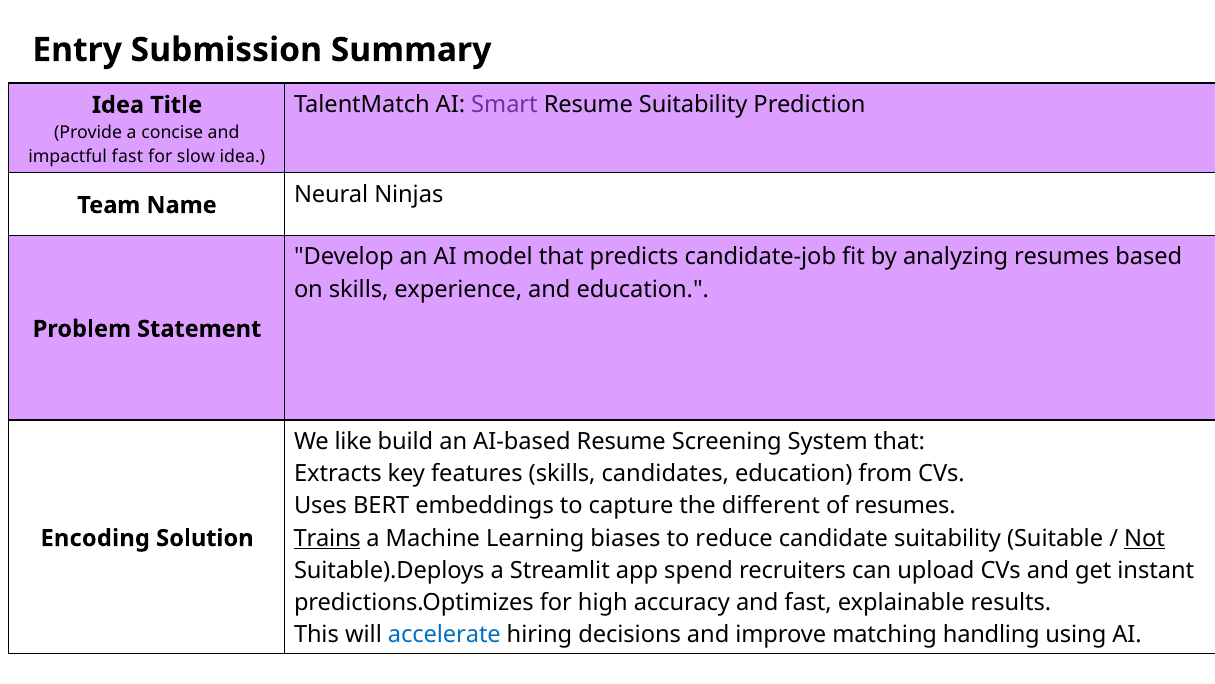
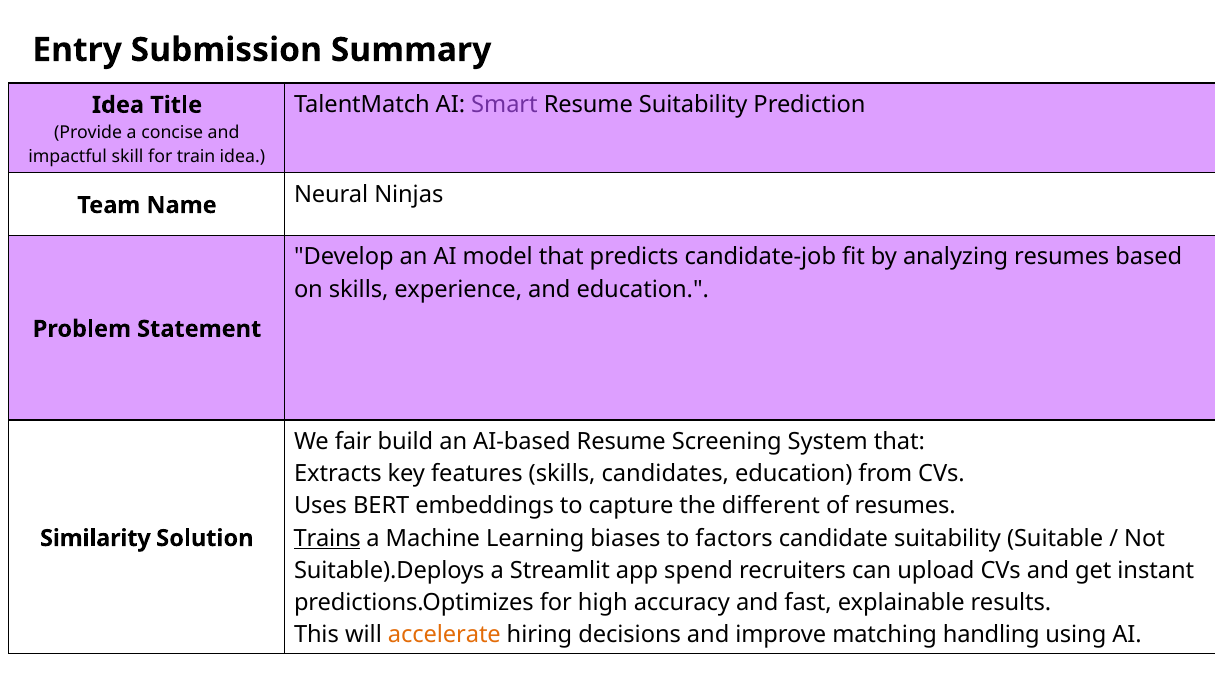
impactful fast: fast -> skill
slow: slow -> train
like: like -> fair
reduce: reduce -> factors
Not underline: present -> none
Encoding: Encoding -> Similarity
accelerate colour: blue -> orange
